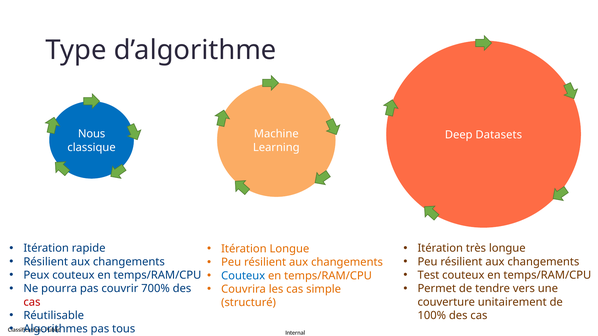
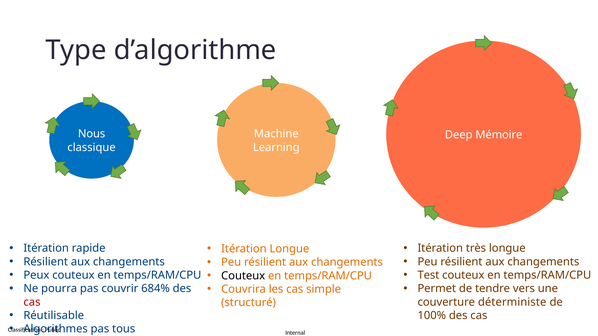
Datasets: Datasets -> Mémoire
Couteux at (243, 276) colour: blue -> black
700%: 700% -> 684%
couverture unitairement: unitairement -> déterministe
